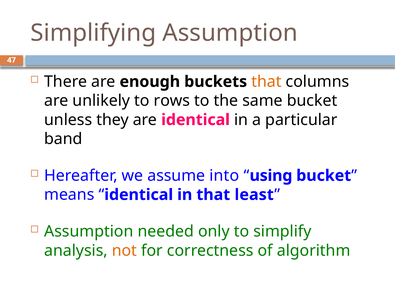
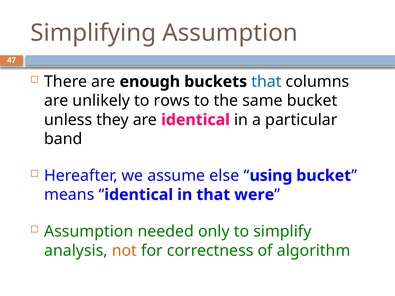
that at (266, 82) colour: orange -> blue
into: into -> else
least: least -> were
